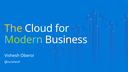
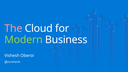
The colour: yellow -> pink
